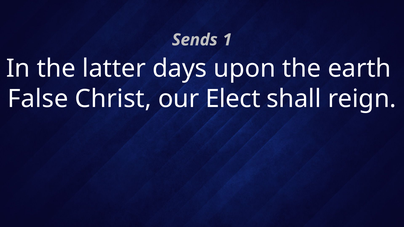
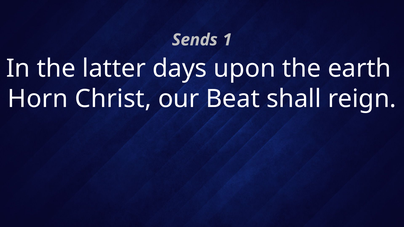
False: False -> Horn
Elect: Elect -> Beat
